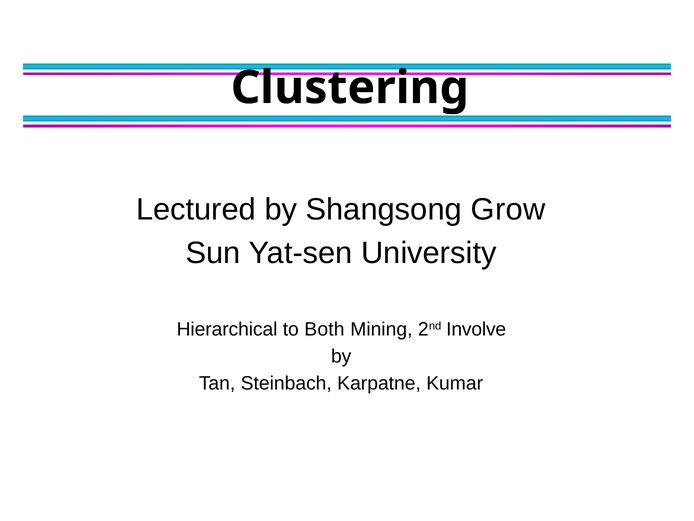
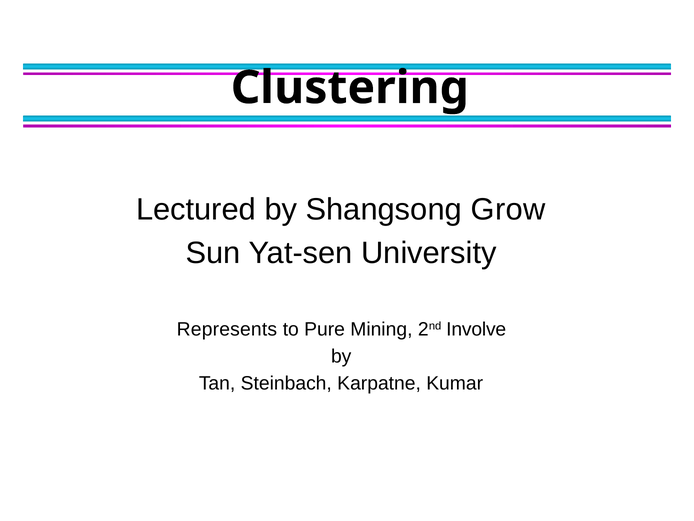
Hierarchical: Hierarchical -> Represents
Both: Both -> Pure
